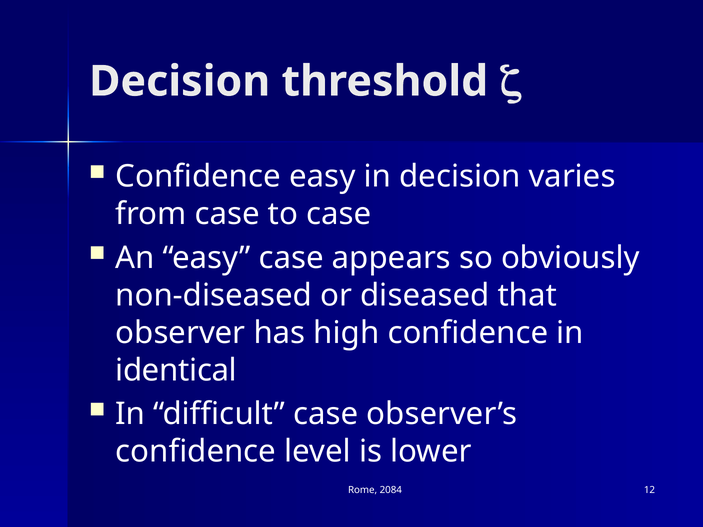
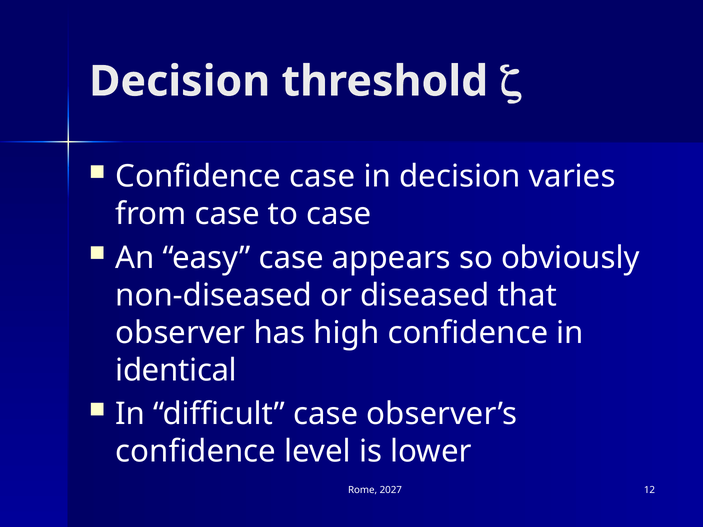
Confidence easy: easy -> case
2084: 2084 -> 2027
